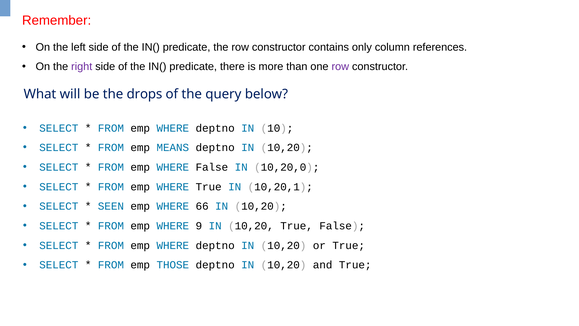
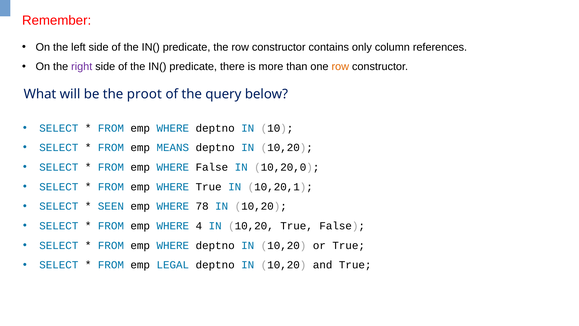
row at (340, 67) colour: purple -> orange
drops: drops -> proot
66: 66 -> 78
9: 9 -> 4
THOSE: THOSE -> LEGAL
